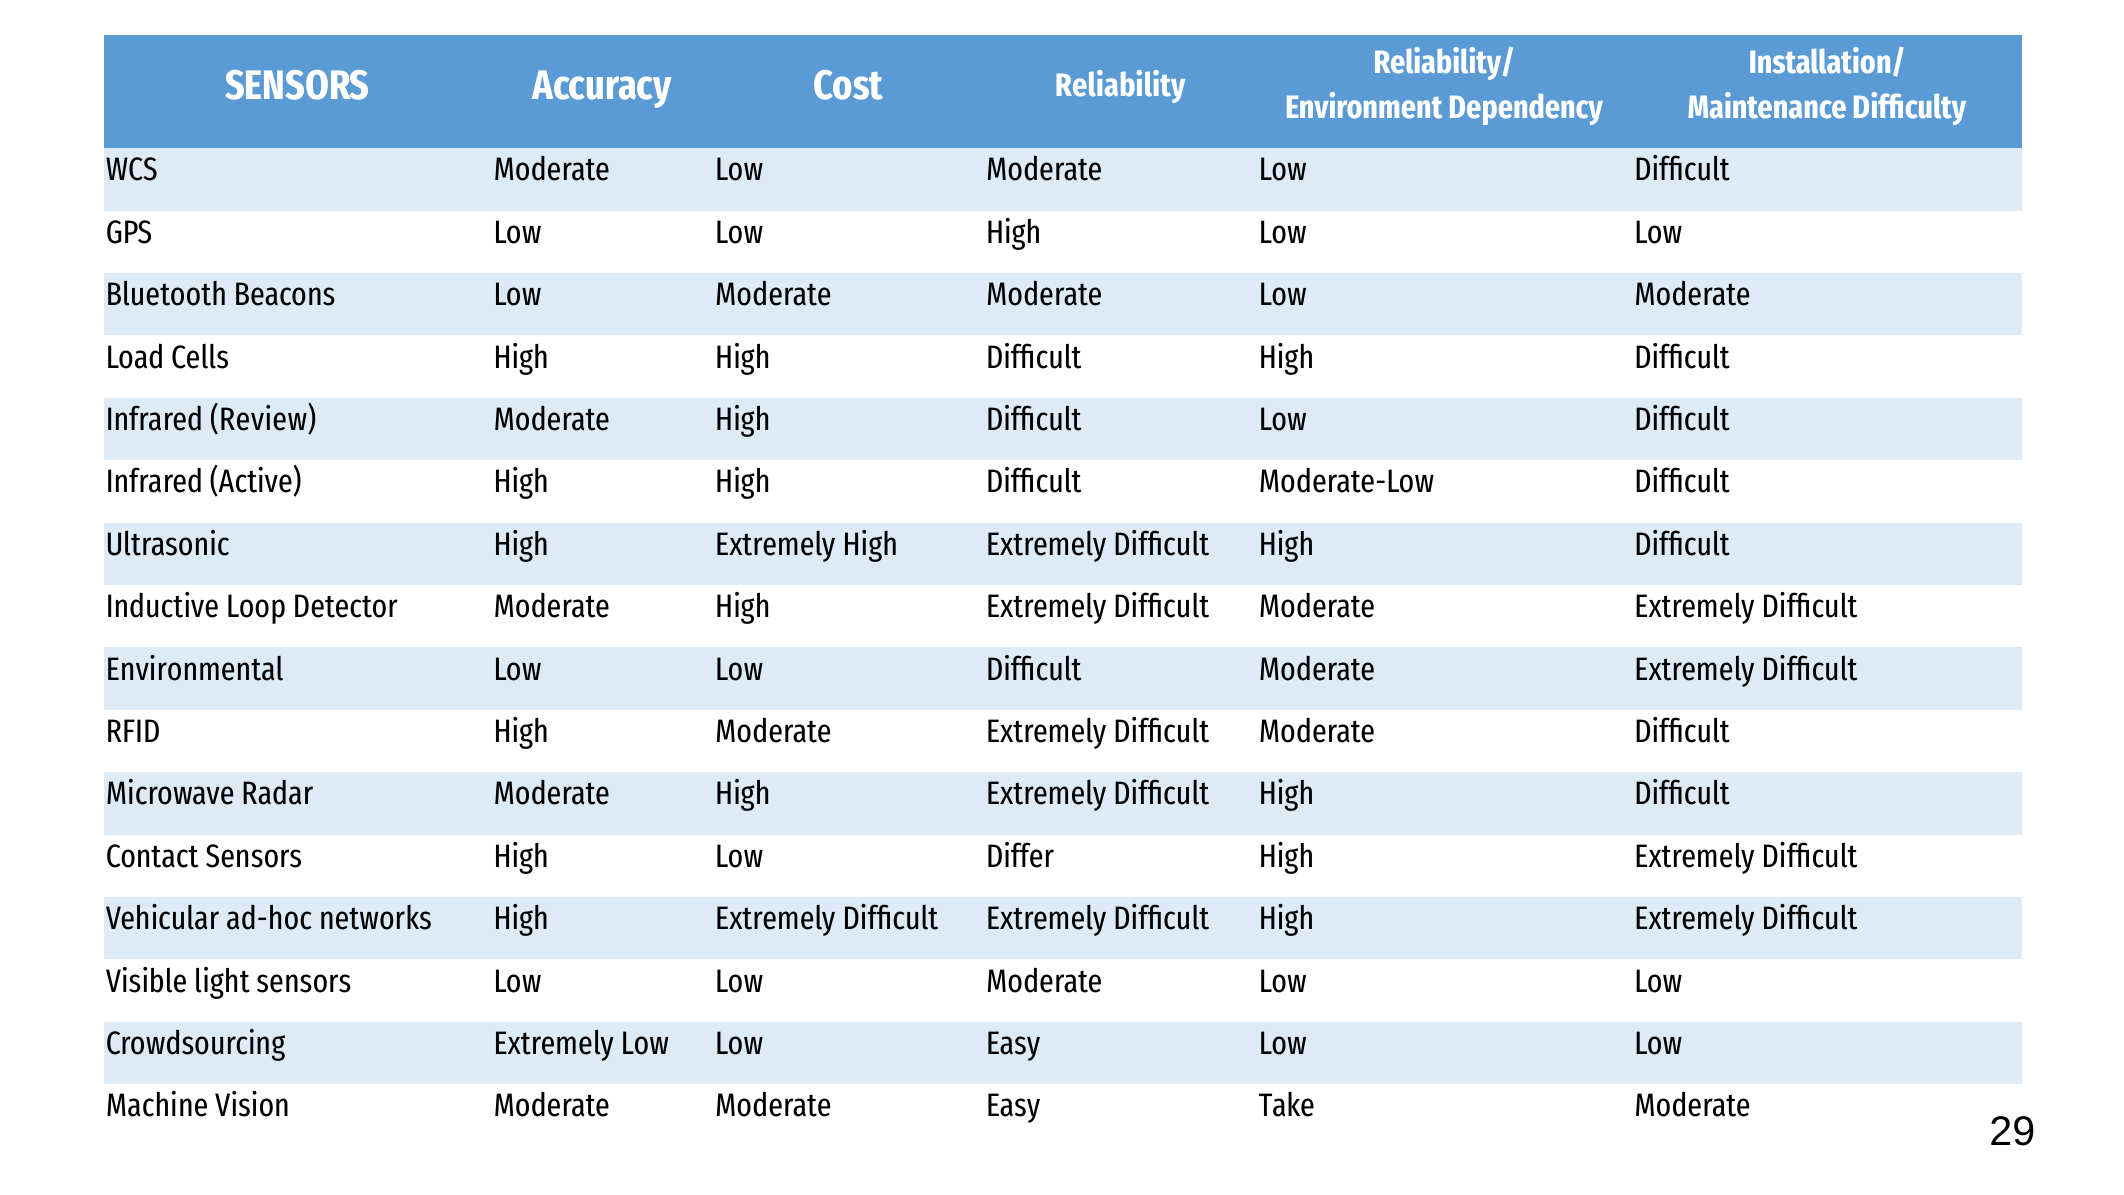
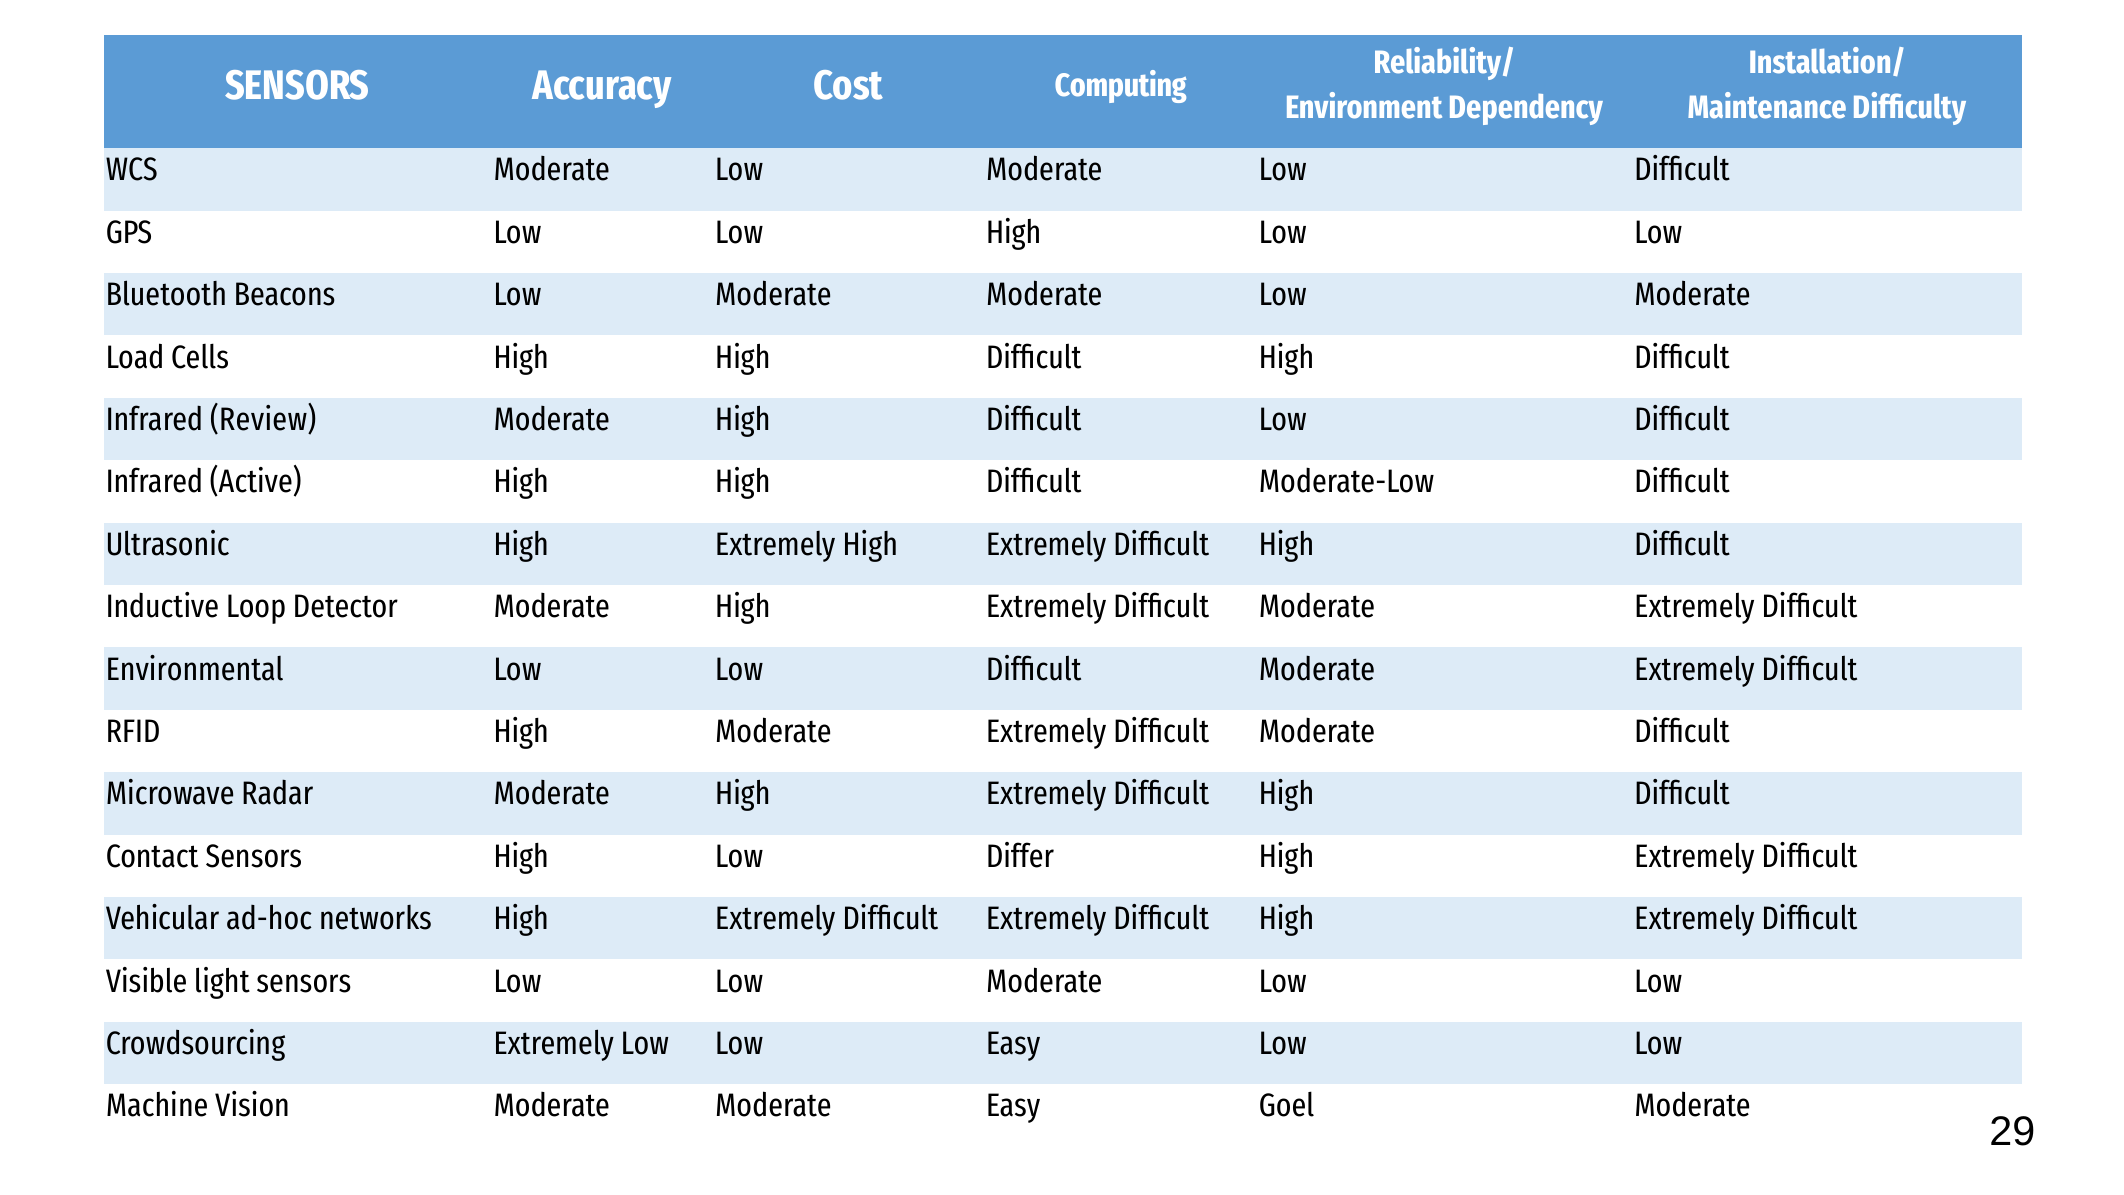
Reliability: Reliability -> Computing
Take: Take -> Goel
